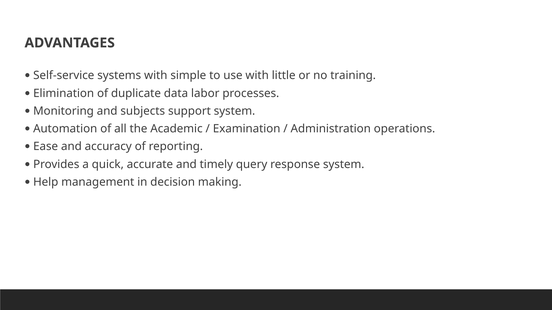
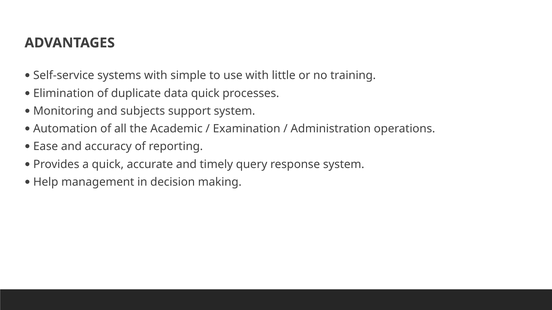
data labor: labor -> quick
